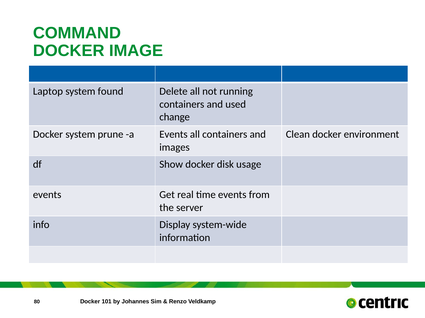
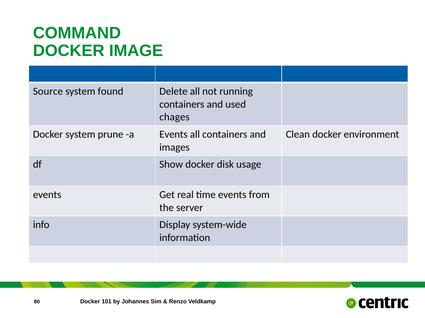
Laptop: Laptop -> Source
change: change -> chages
